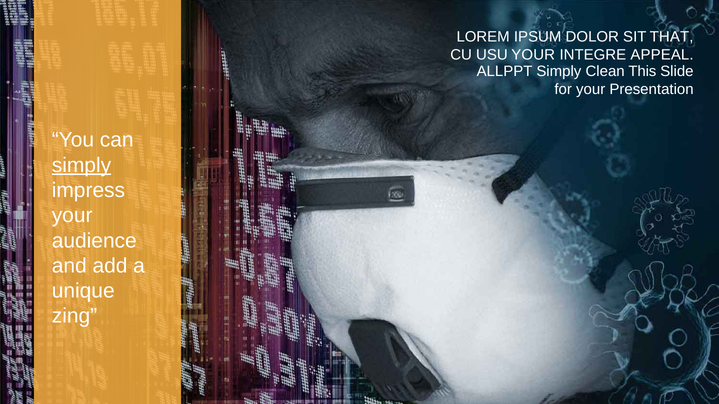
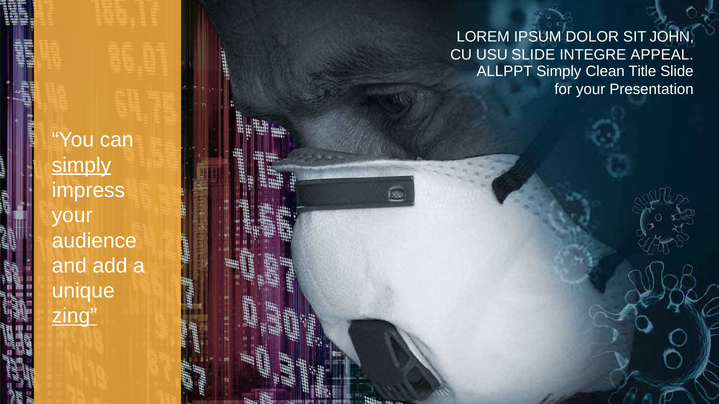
THAT: THAT -> JOHN
USU YOUR: YOUR -> SLIDE
This: This -> Title
zing underline: none -> present
